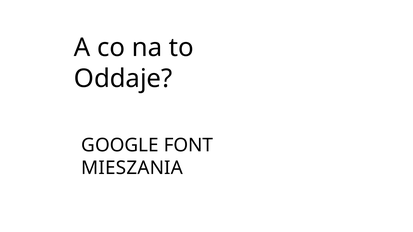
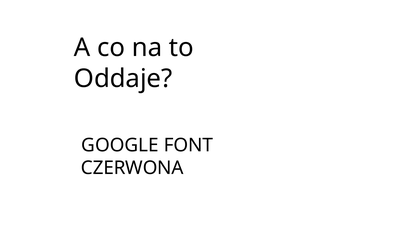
MIESZANIA: MIESZANIA -> CZERWONA
